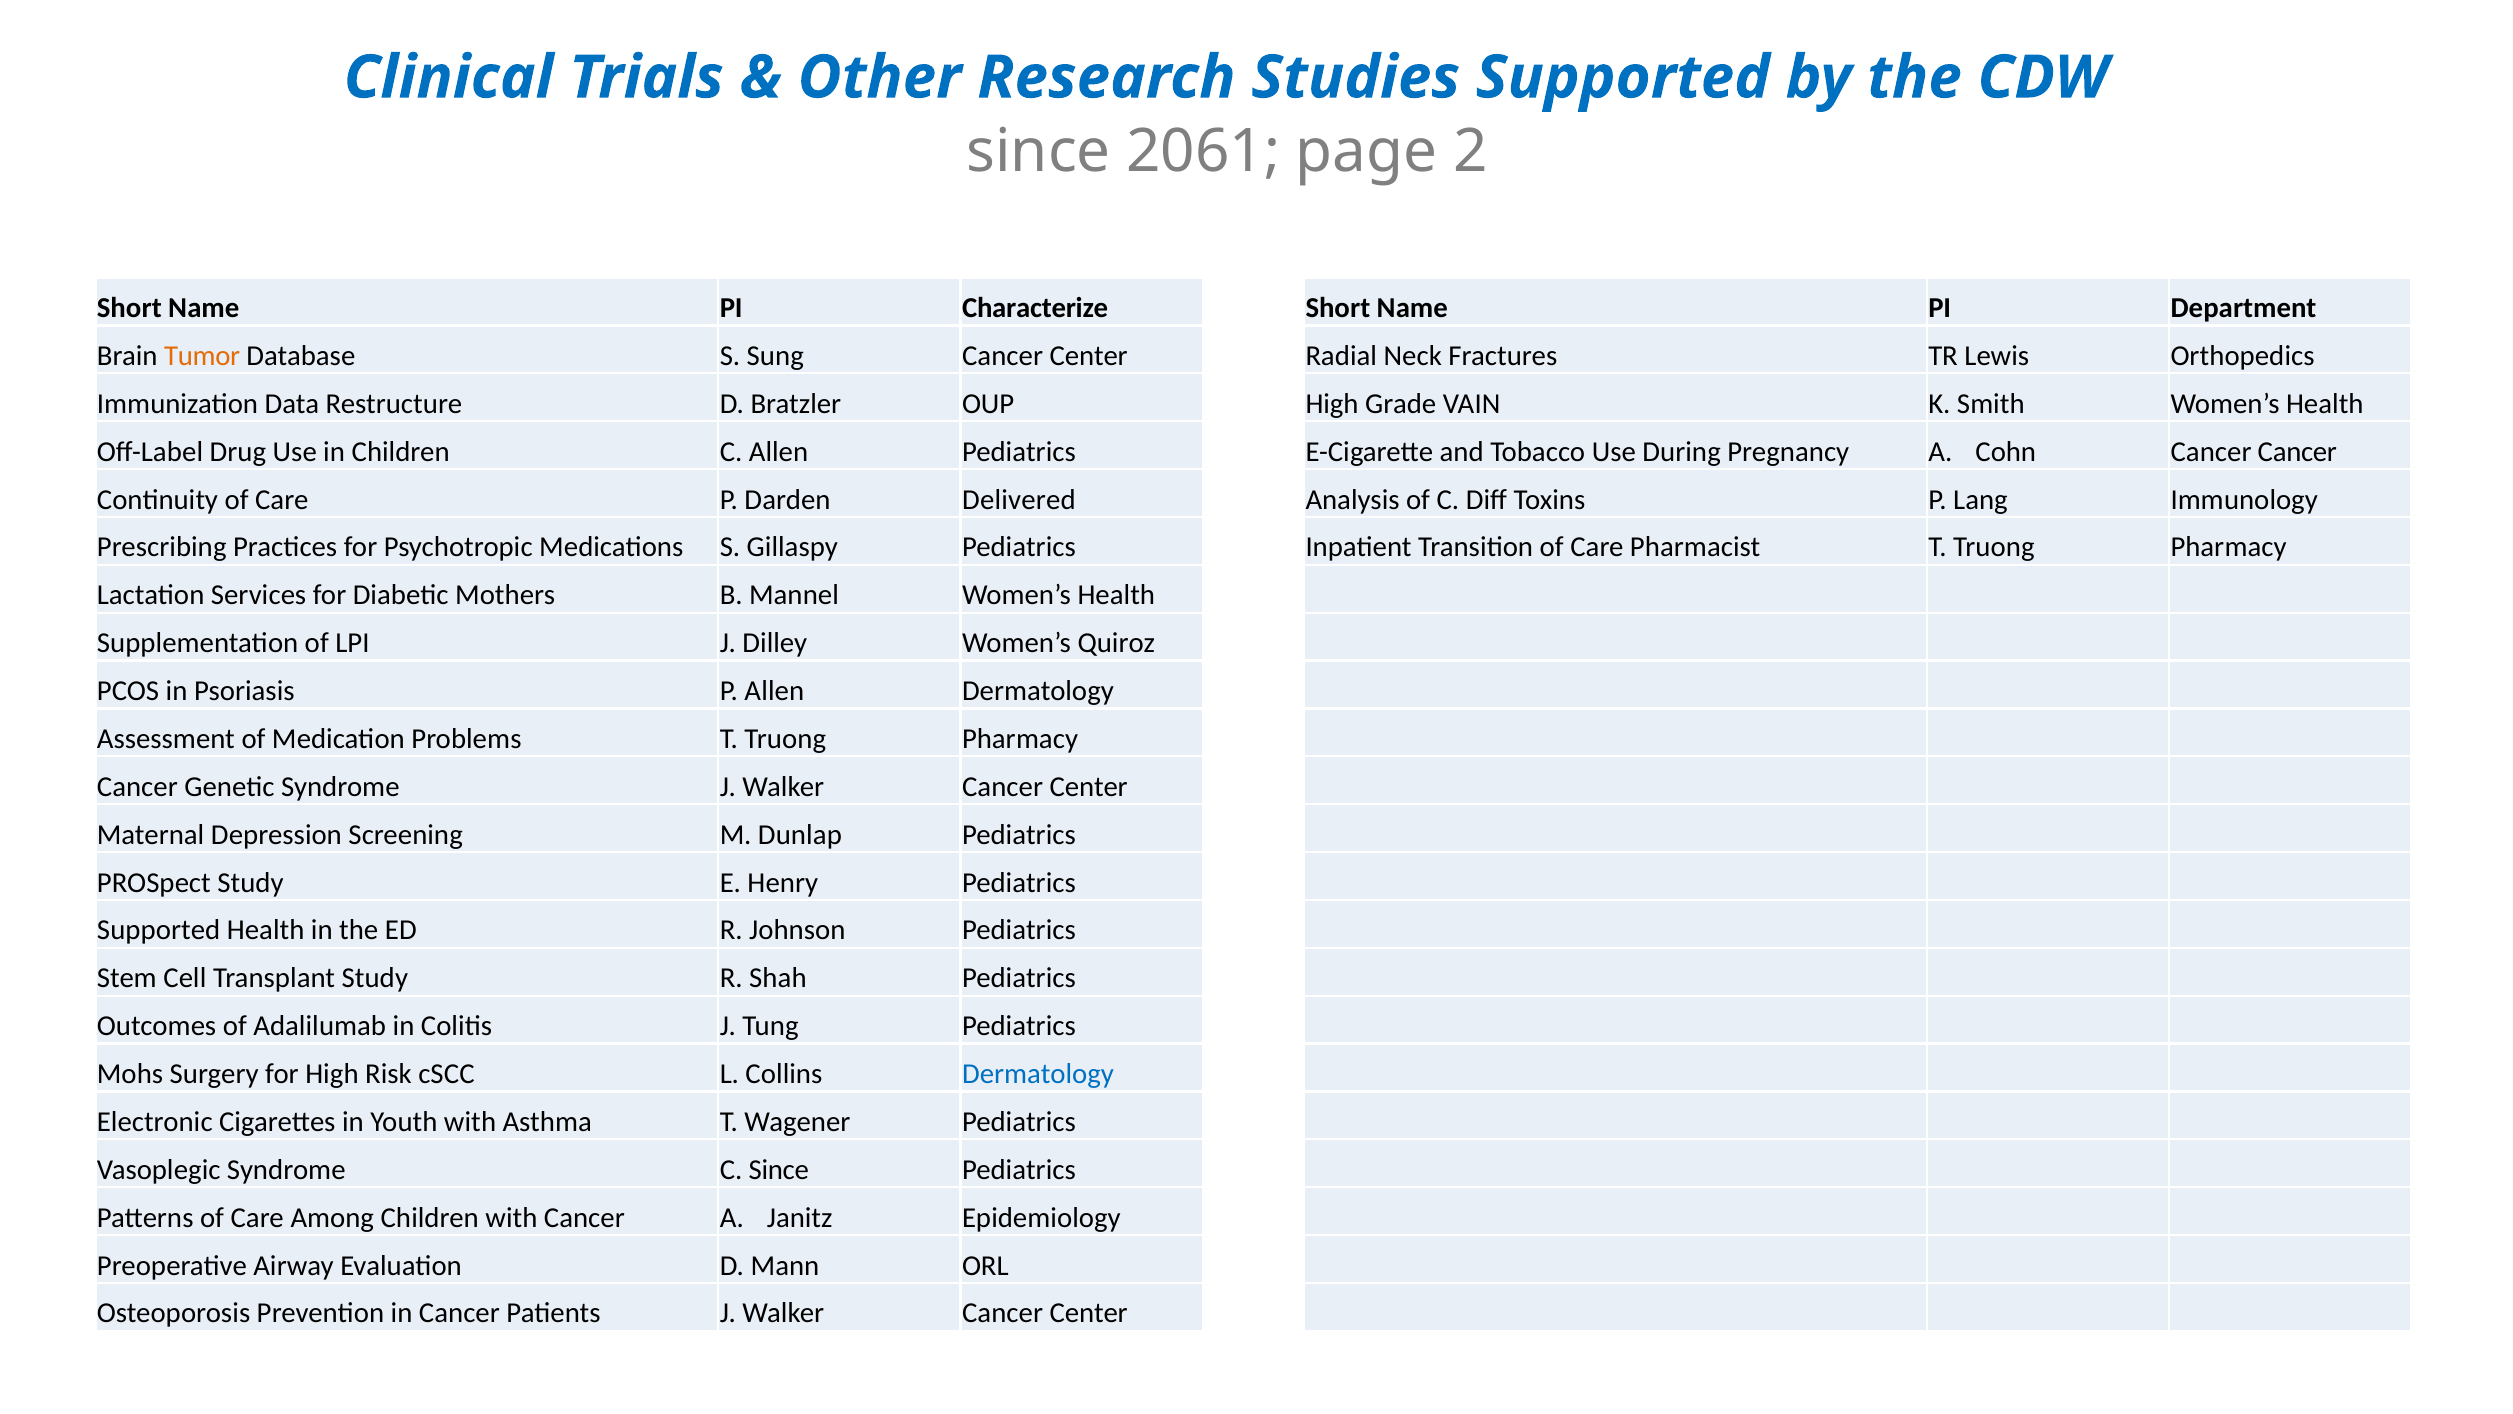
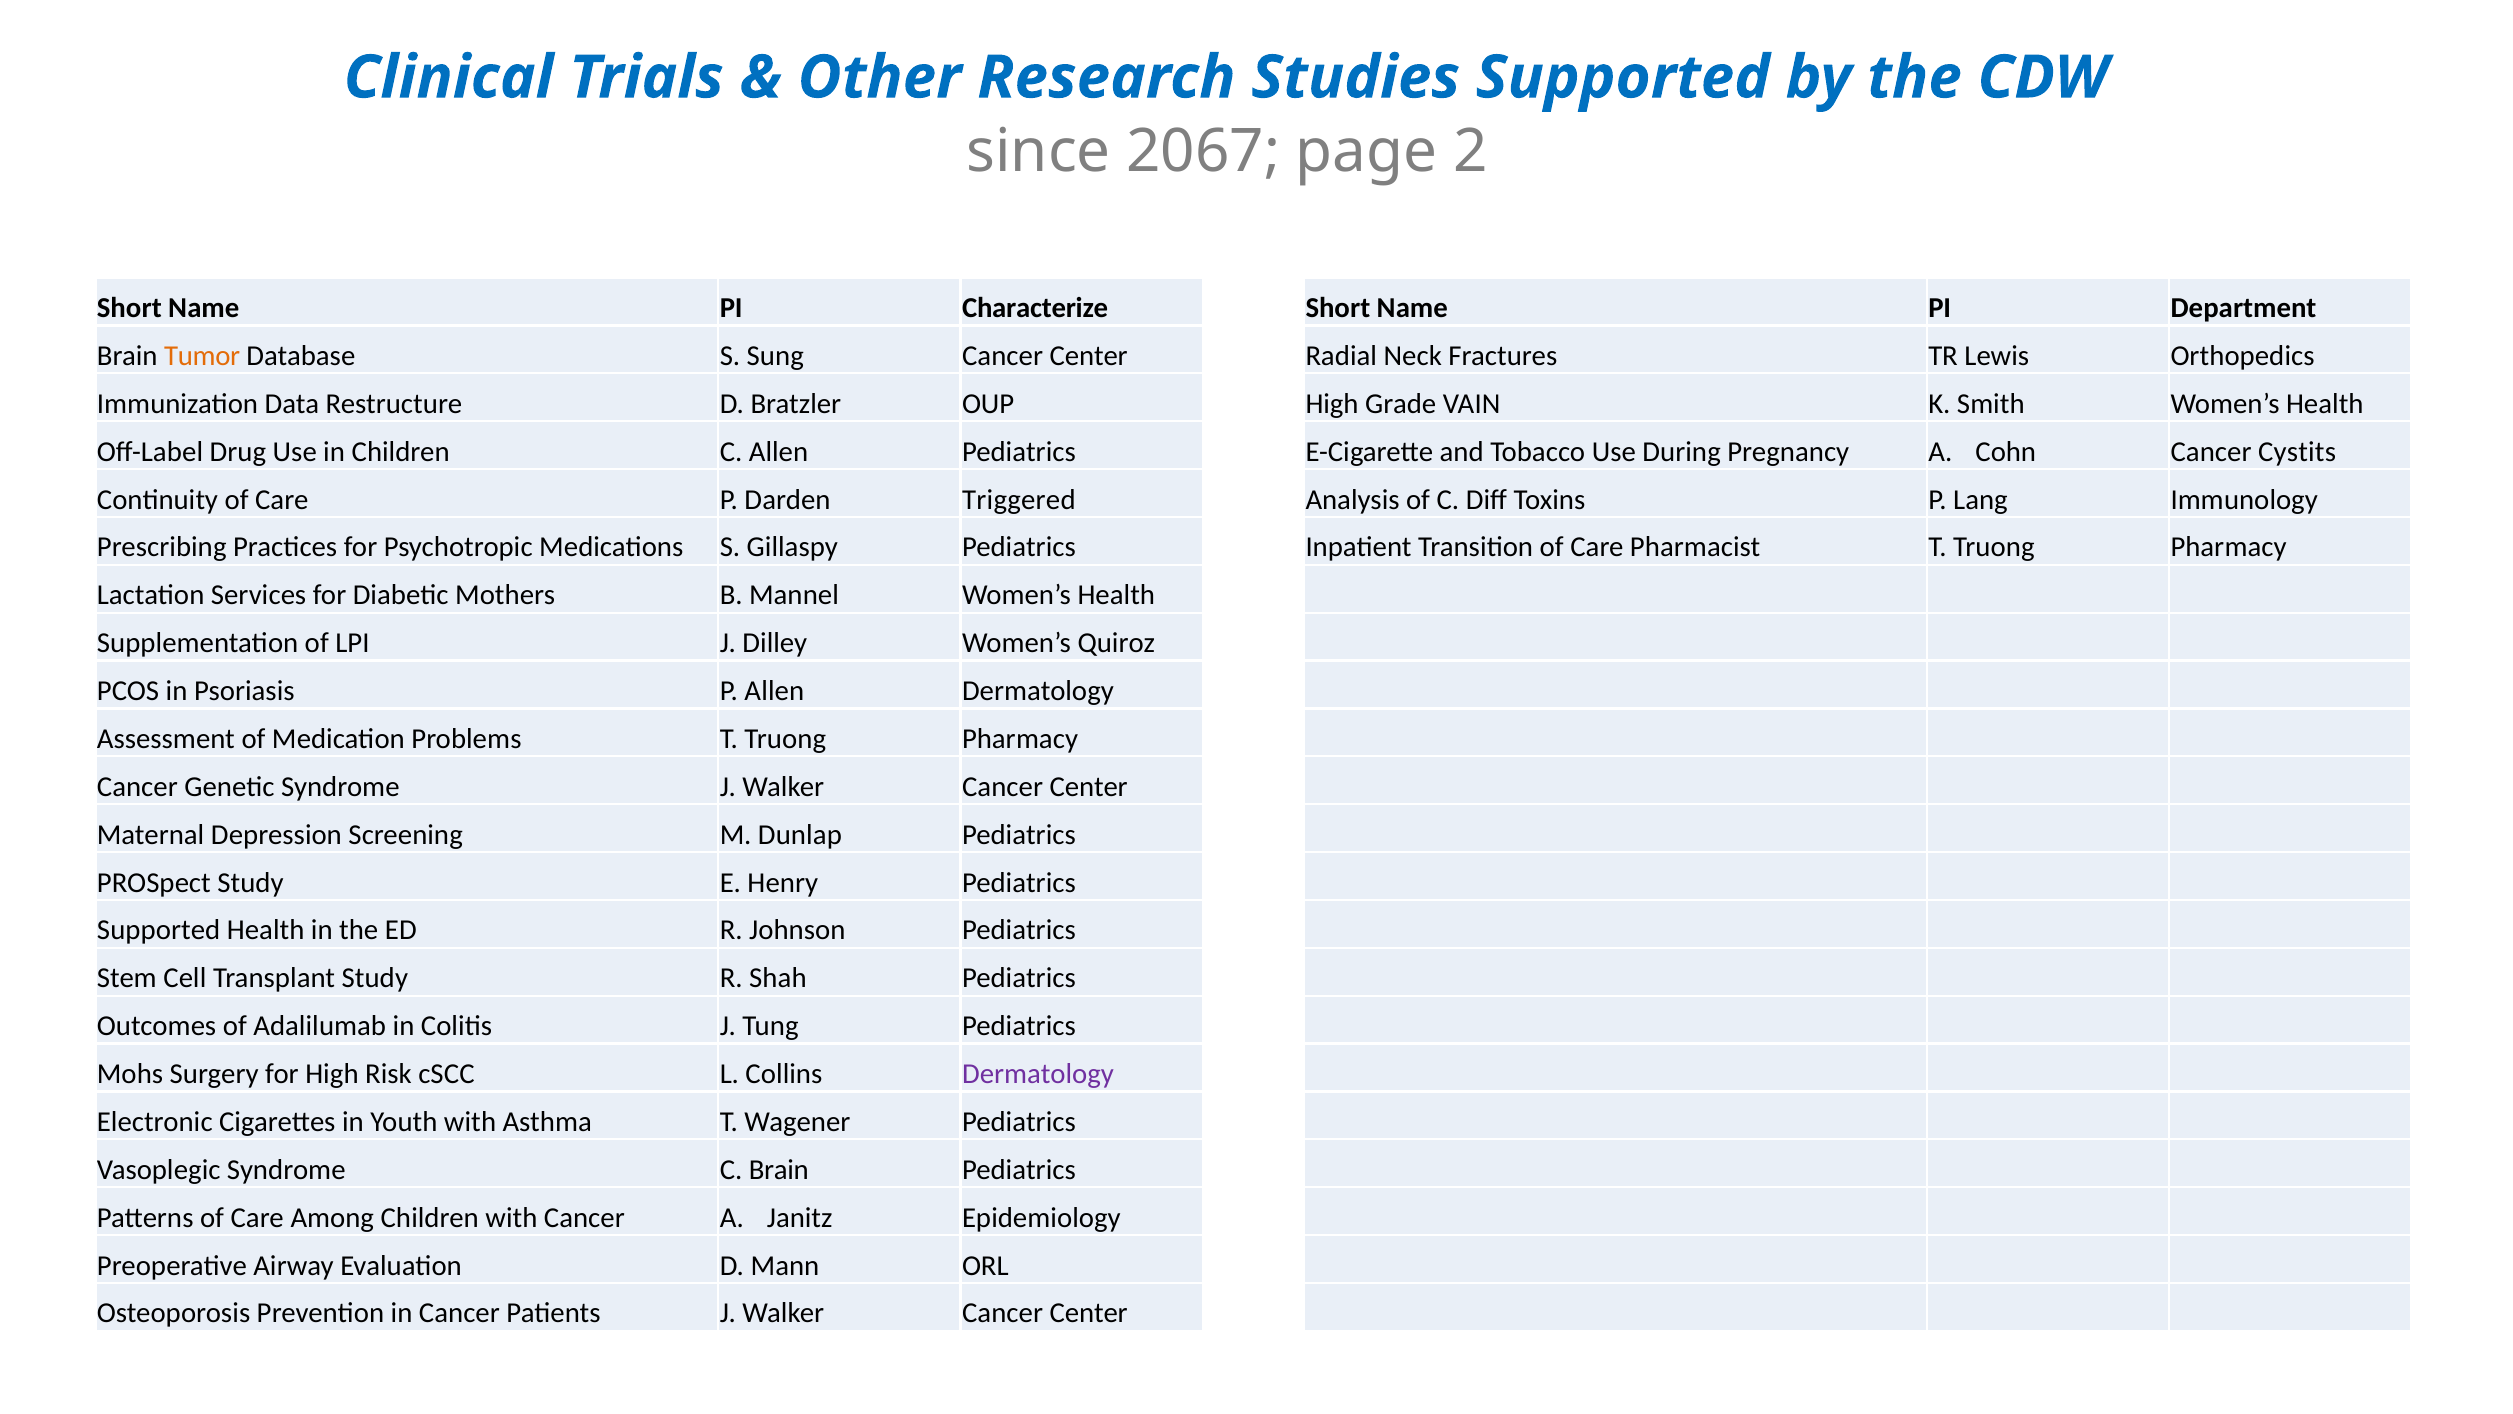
2061: 2061 -> 2067
Cancer Cancer: Cancer -> Cystits
Delivered: Delivered -> Triggered
Dermatology at (1038, 1074) colour: blue -> purple
C Since: Since -> Brain
